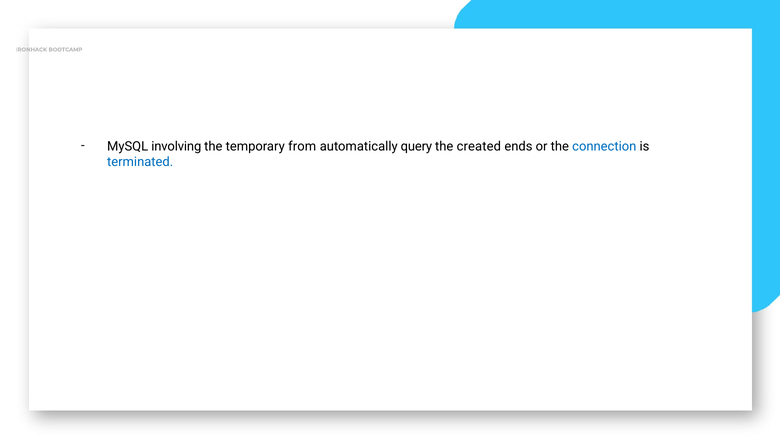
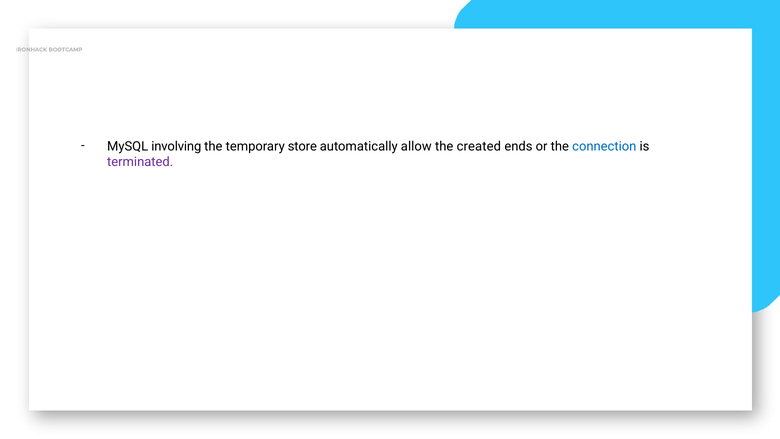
from: from -> store
query: query -> allow
terminated colour: blue -> purple
